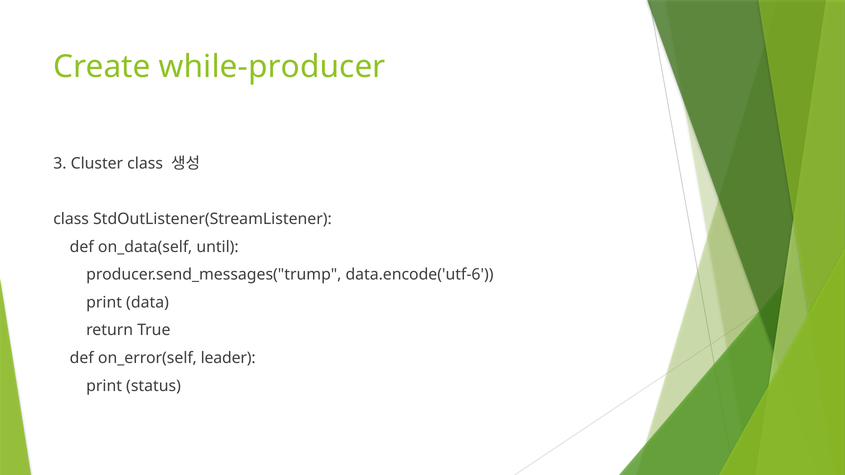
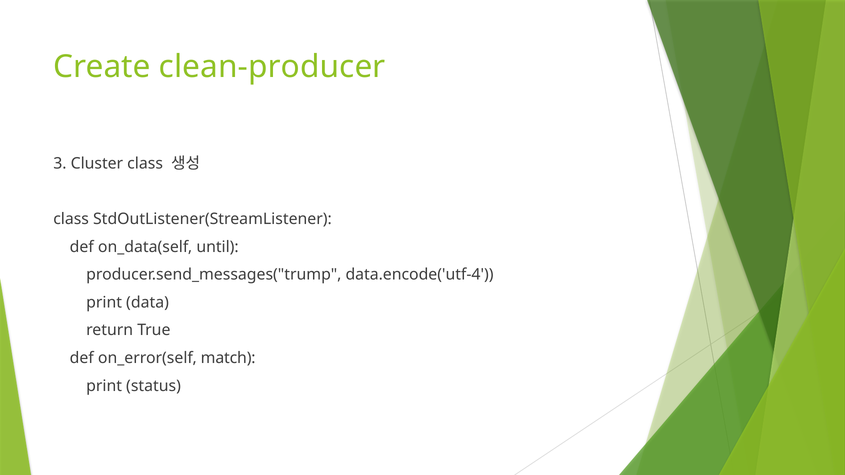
while-producer: while-producer -> clean-producer
data.encode('utf-6: data.encode('utf-6 -> data.encode('utf-4
leader: leader -> match
